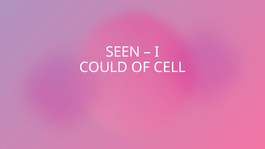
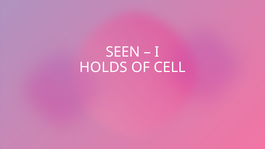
COULD: COULD -> HOLDS
